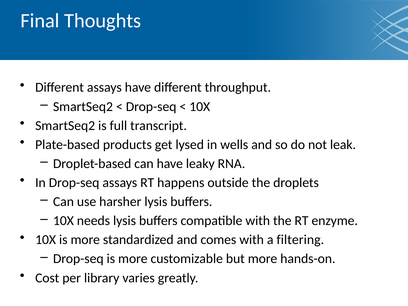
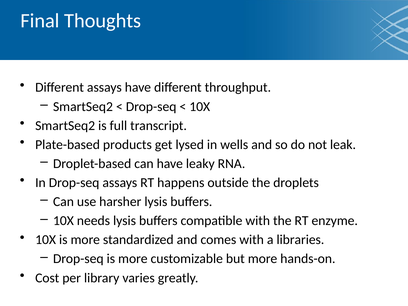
filtering: filtering -> libraries
